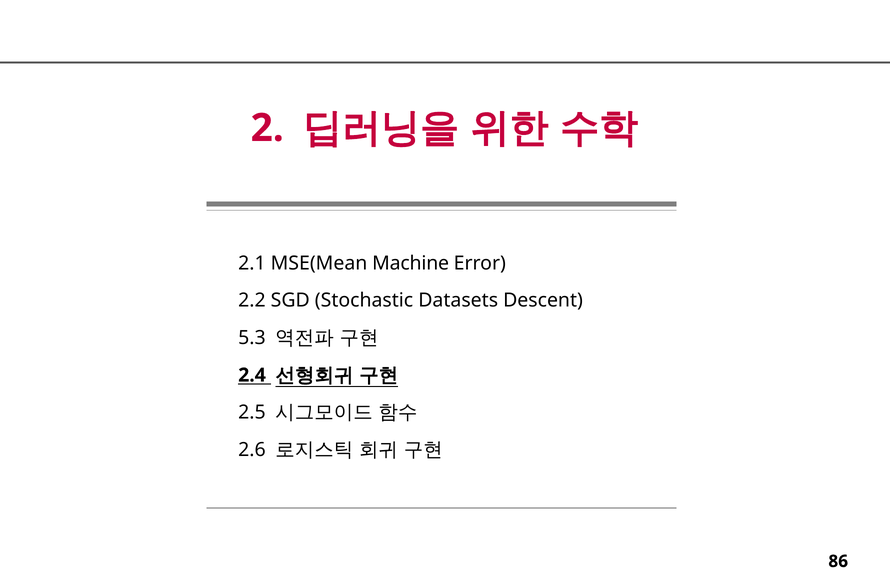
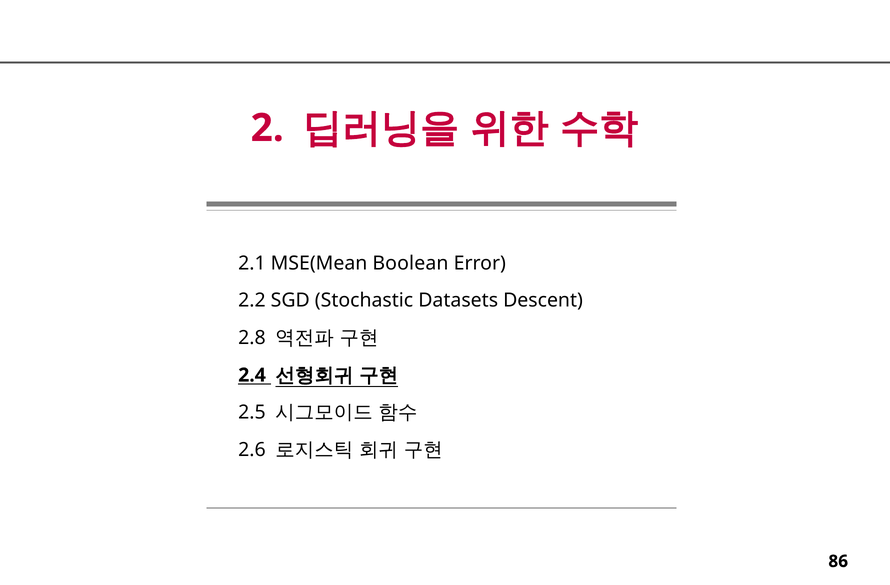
Machine: Machine -> Boolean
5.3: 5.3 -> 2.8
